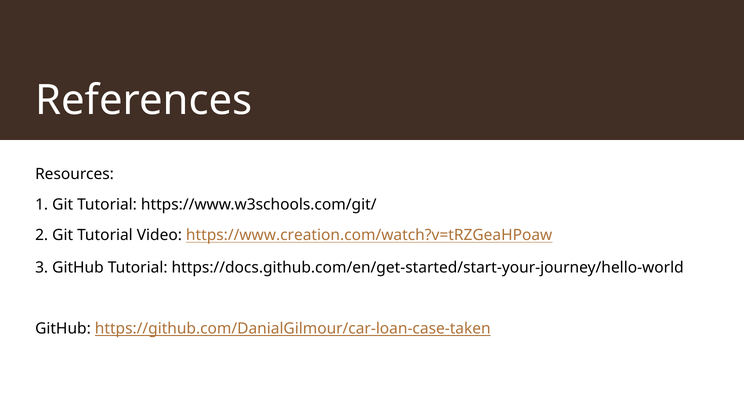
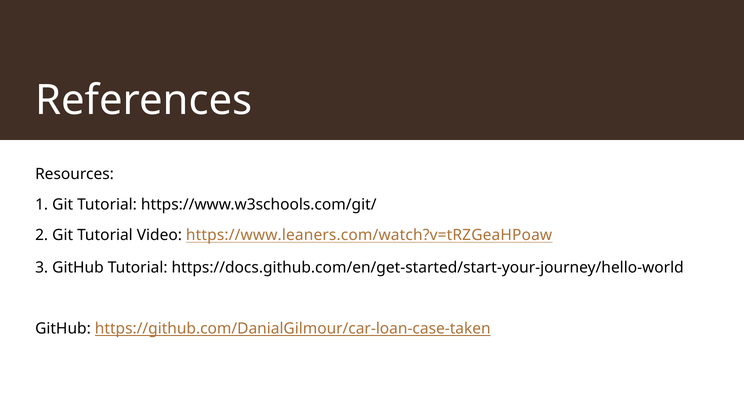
https://www.creation.com/watch?v=tRZGeaHPoaw: https://www.creation.com/watch?v=tRZGeaHPoaw -> https://www.leaners.com/watch?v=tRZGeaHPoaw
